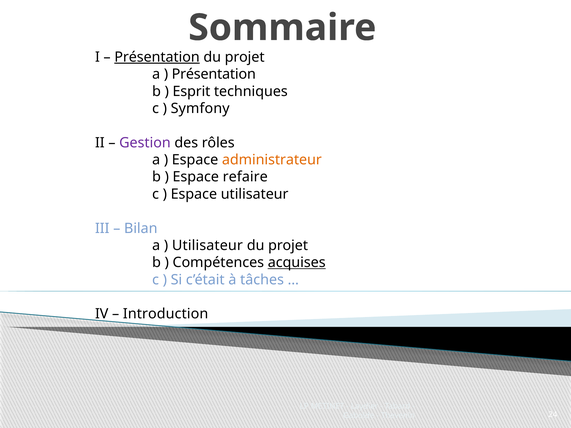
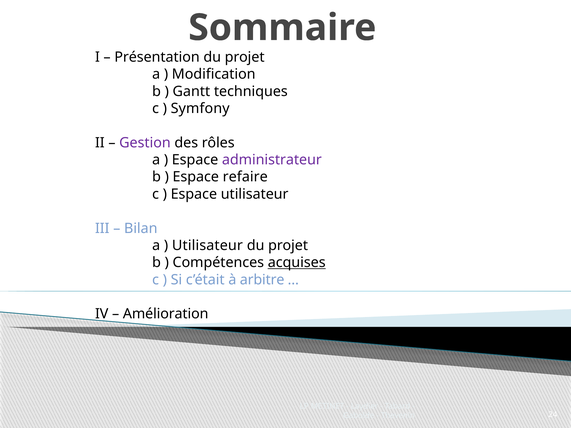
Présentation at (157, 57) underline: present -> none
Présentation at (214, 74): Présentation -> Modification
Esprit: Esprit -> Gantt
administrateur colour: orange -> purple
tâches: tâches -> arbitre
Introduction: Introduction -> Amélioration
